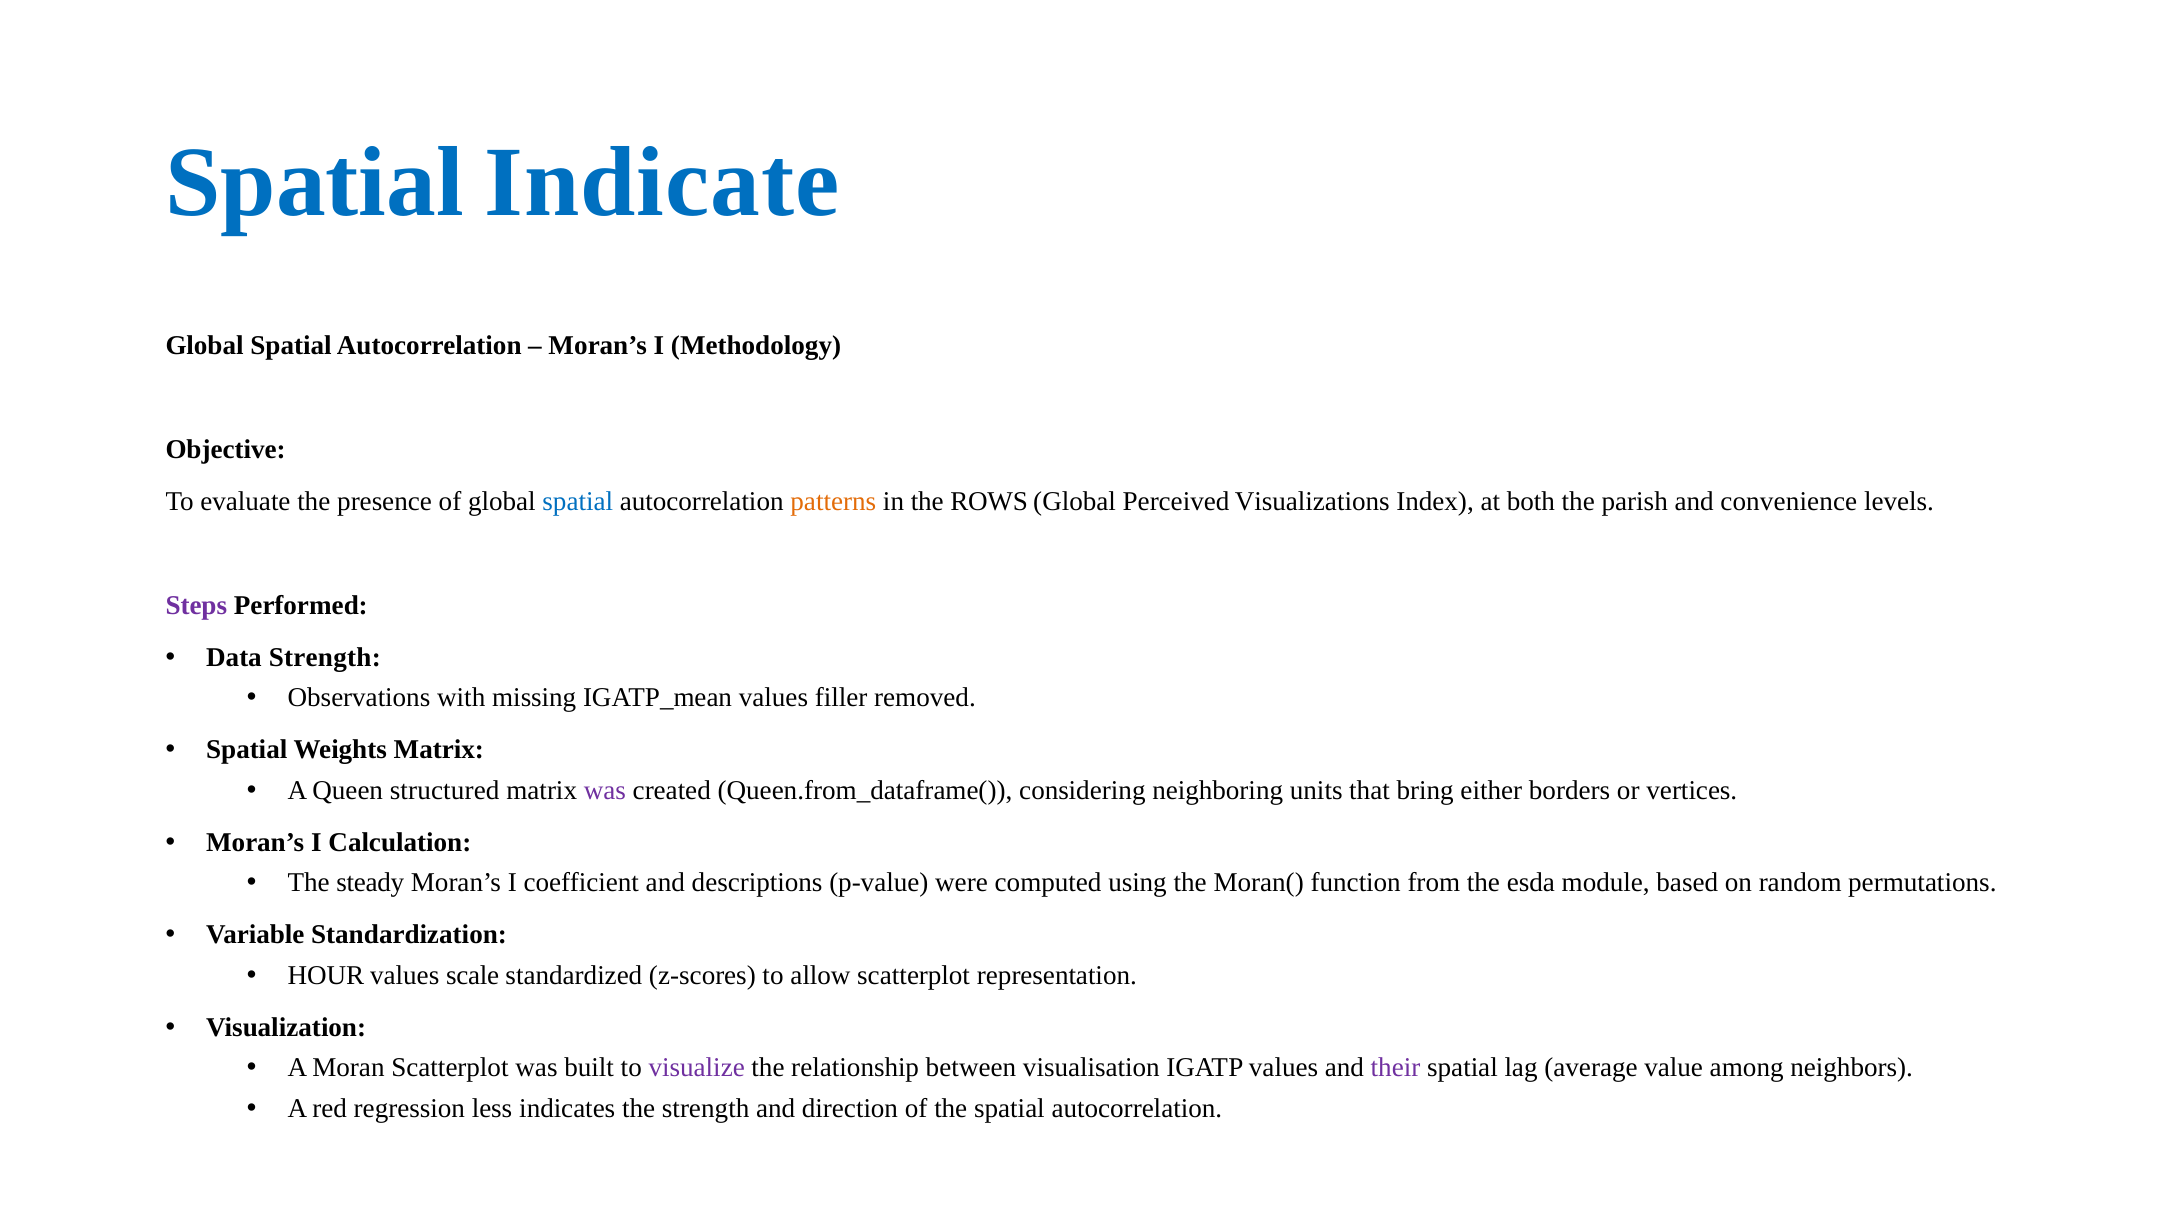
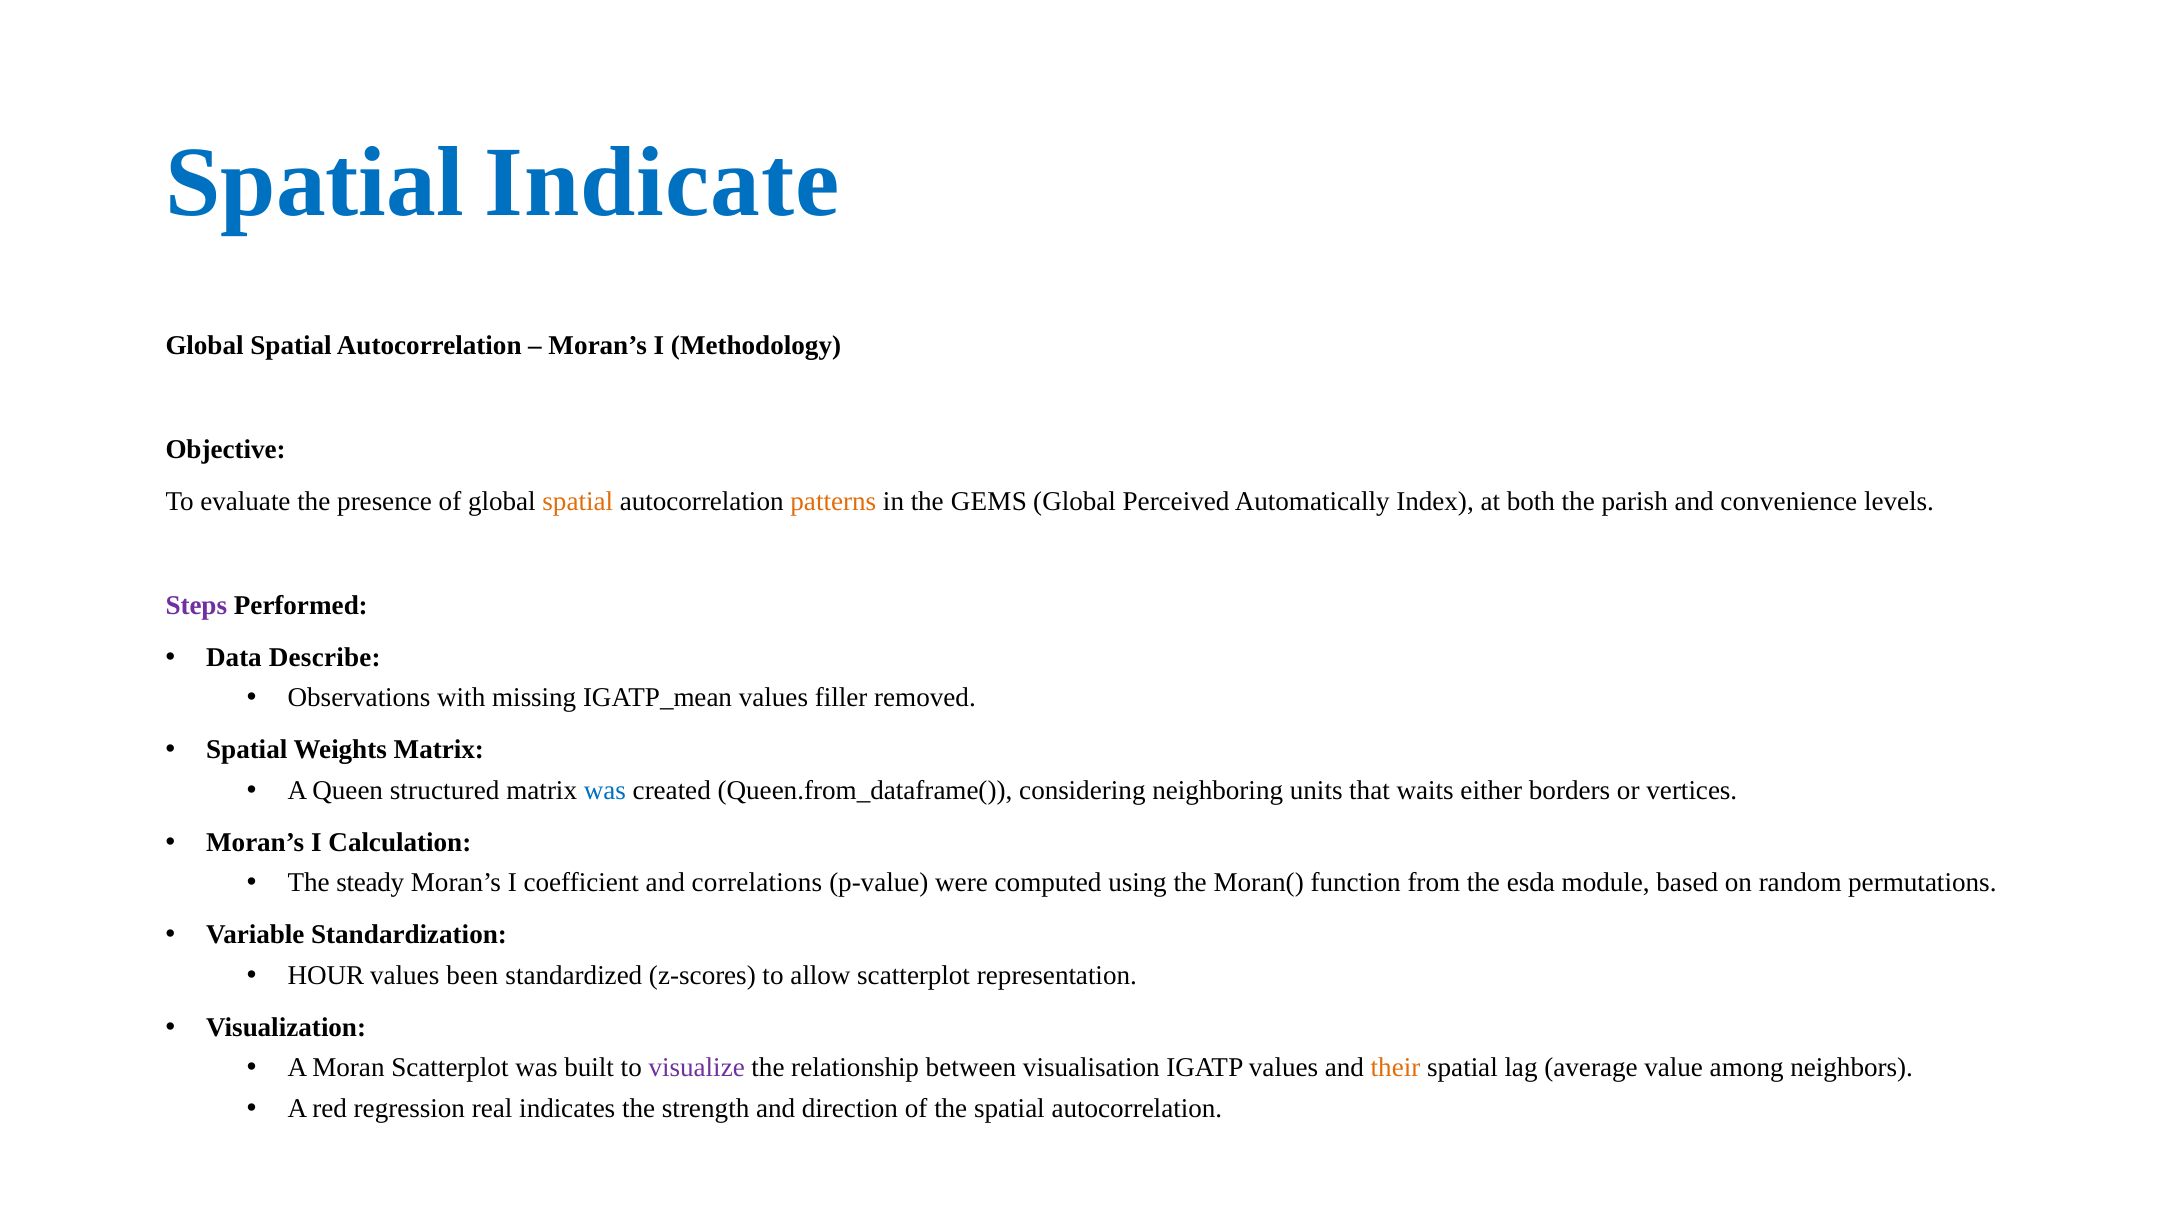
spatial at (578, 502) colour: blue -> orange
ROWS: ROWS -> GEMS
Visualizations: Visualizations -> Automatically
Data Strength: Strength -> Describe
was at (605, 791) colour: purple -> blue
bring: bring -> waits
descriptions: descriptions -> correlations
scale: scale -> been
their colour: purple -> orange
less: less -> real
